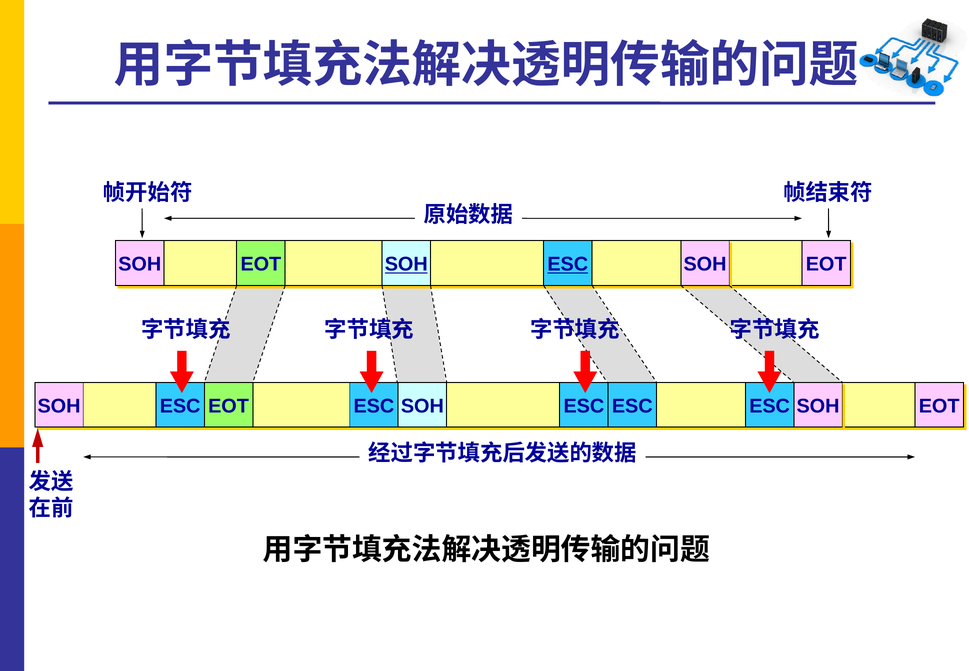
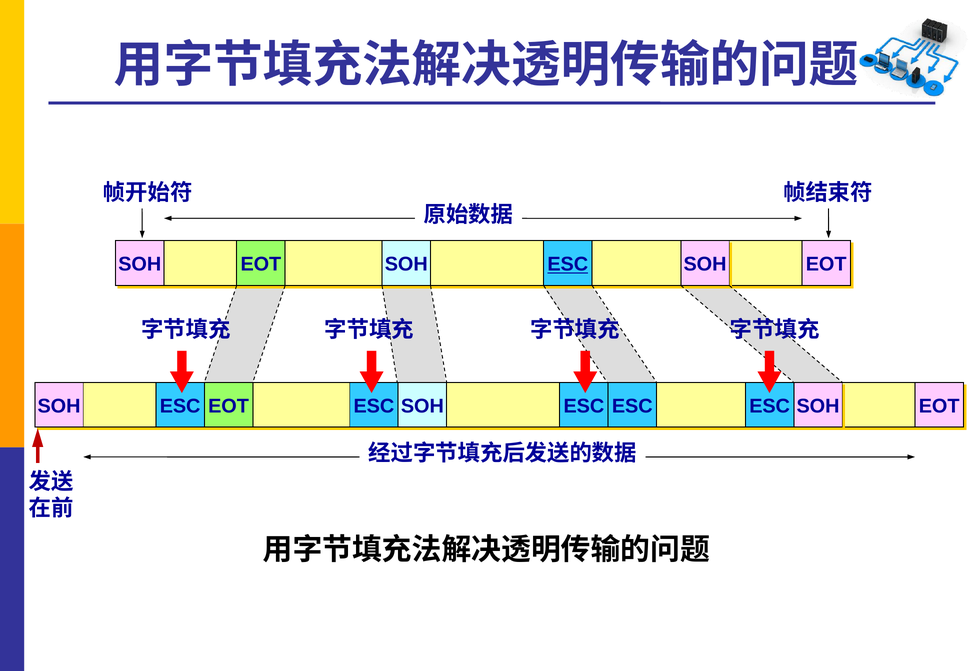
SOH at (406, 264) underline: present -> none
